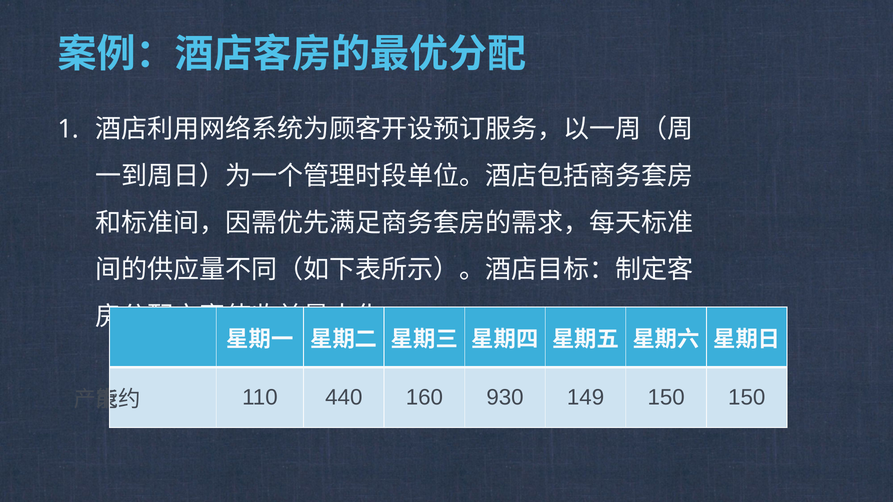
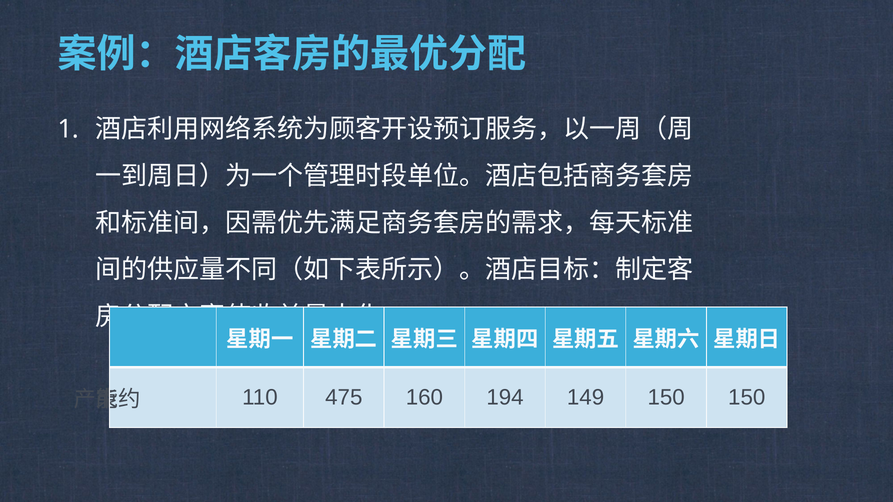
440: 440 -> 475
930: 930 -> 194
